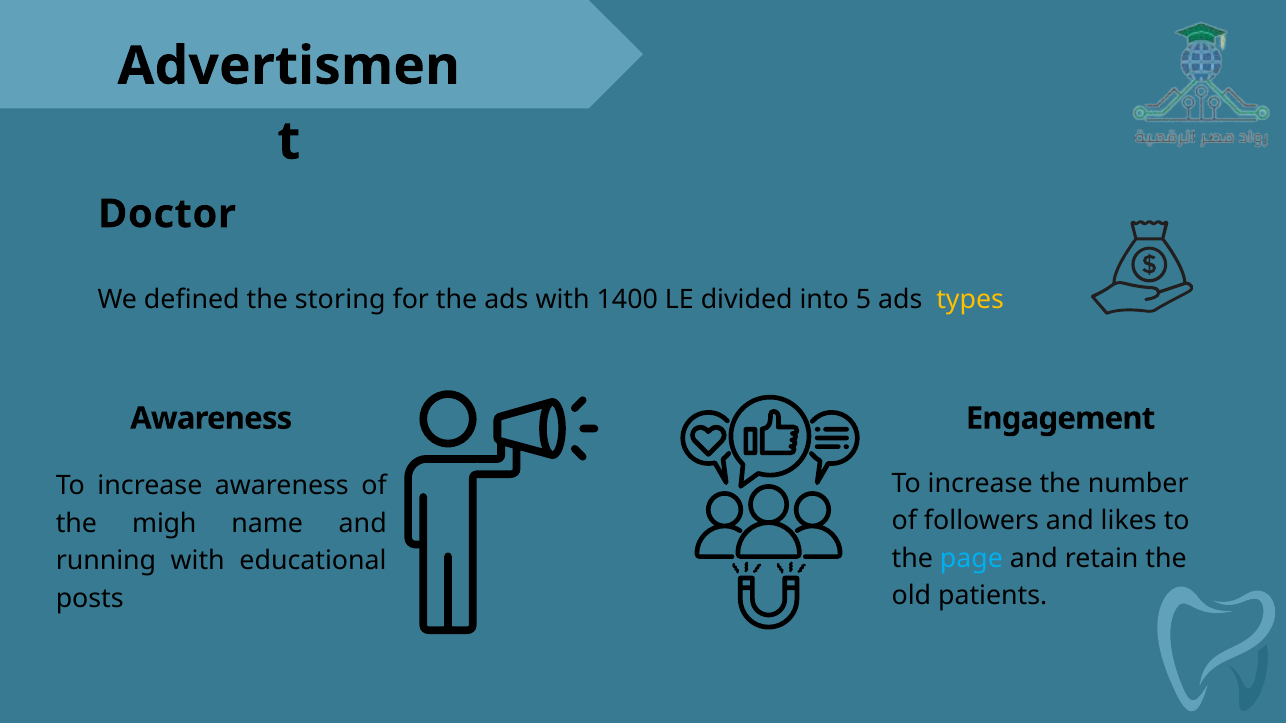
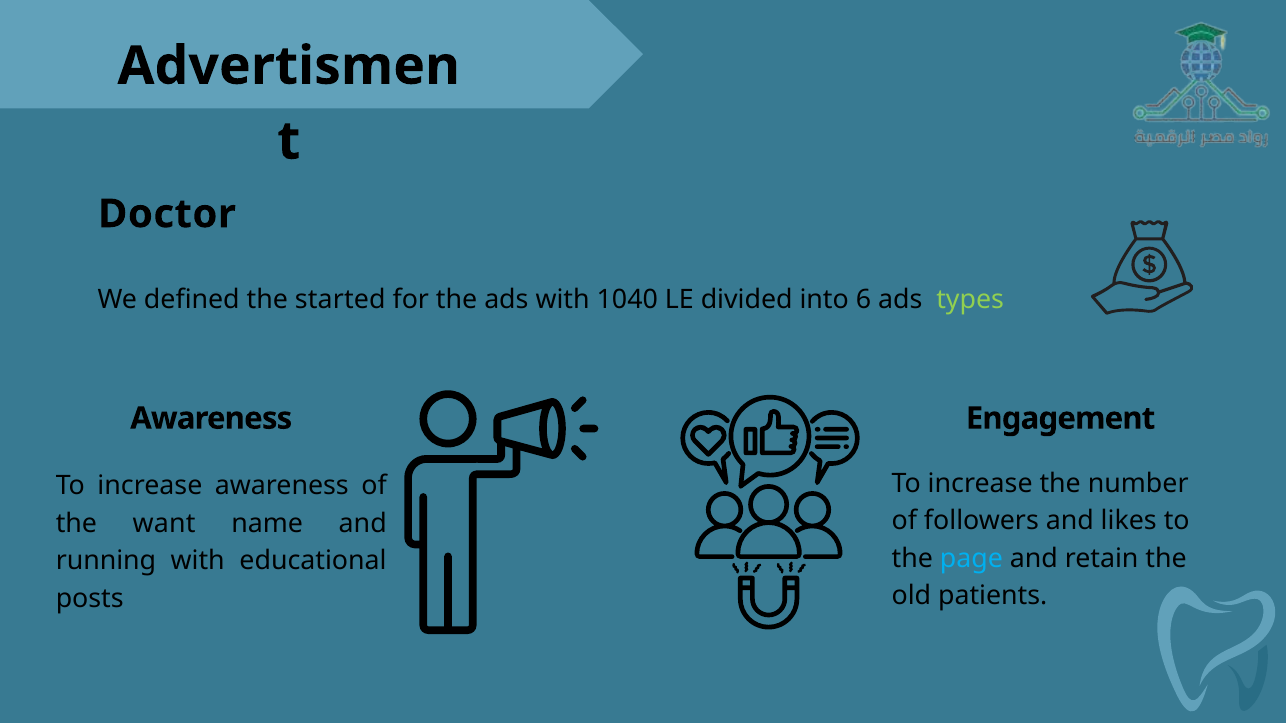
storing: storing -> started
1400: 1400 -> 1040
5: 5 -> 6
types colour: yellow -> light green
migh: migh -> want
